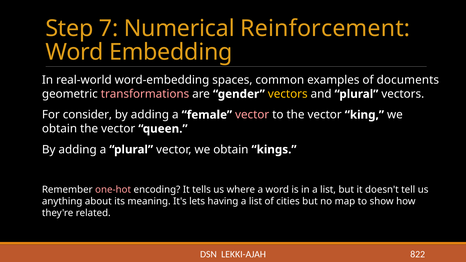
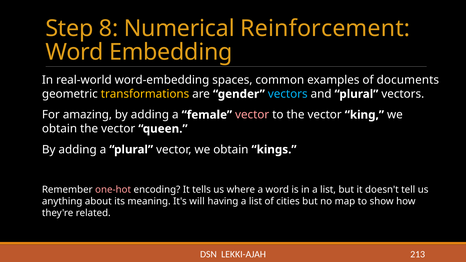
7: 7 -> 8
transformations colour: pink -> yellow
vectors at (288, 94) colour: yellow -> light blue
consider: consider -> amazing
lets: lets -> will
822: 822 -> 213
